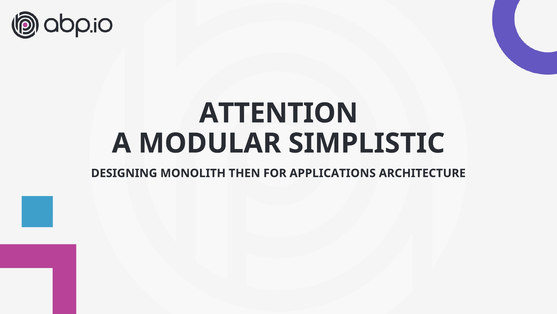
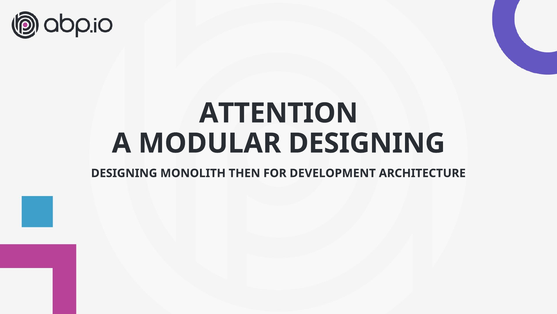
MODULAR SIMPLISTIC: SIMPLISTIC -> DESIGNING
APPLICATIONS: APPLICATIONS -> DEVELOPMENT
